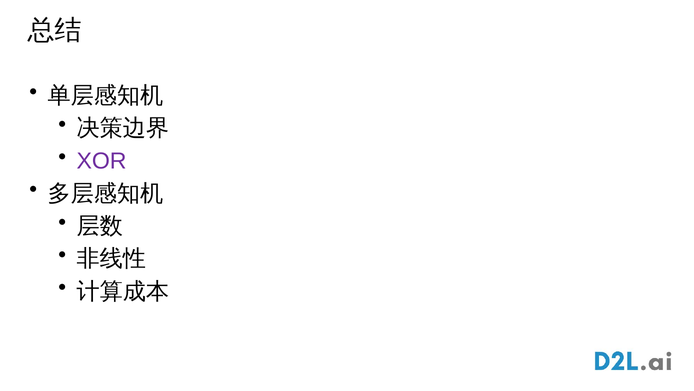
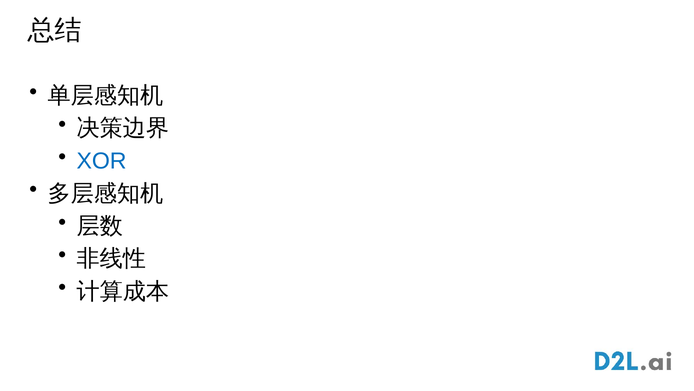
XOR colour: purple -> blue
